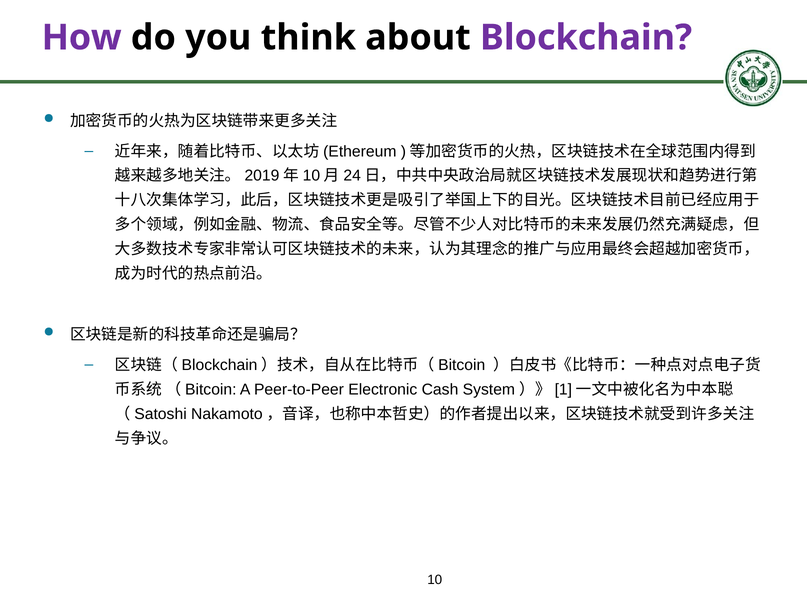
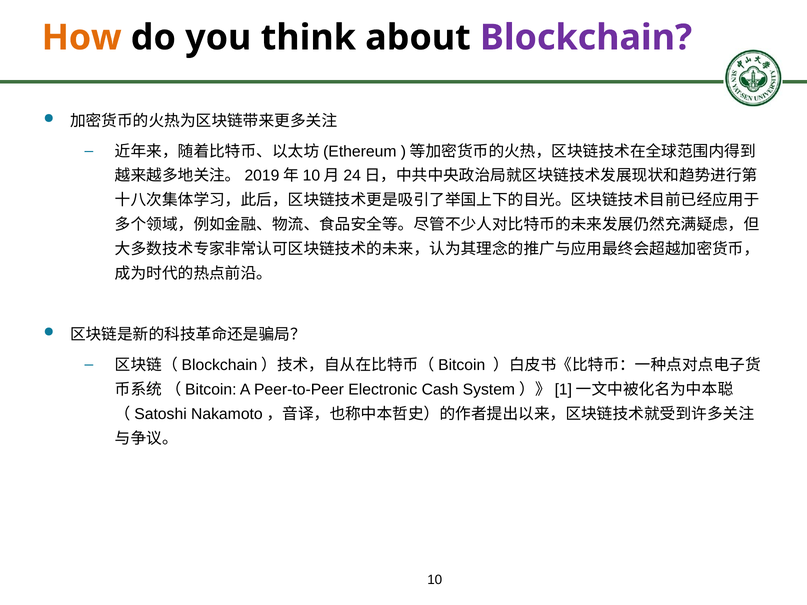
How colour: purple -> orange
